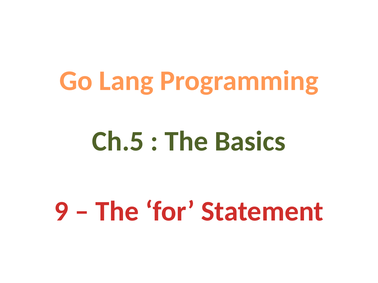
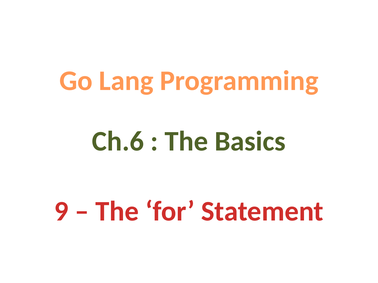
Ch.5: Ch.5 -> Ch.6
